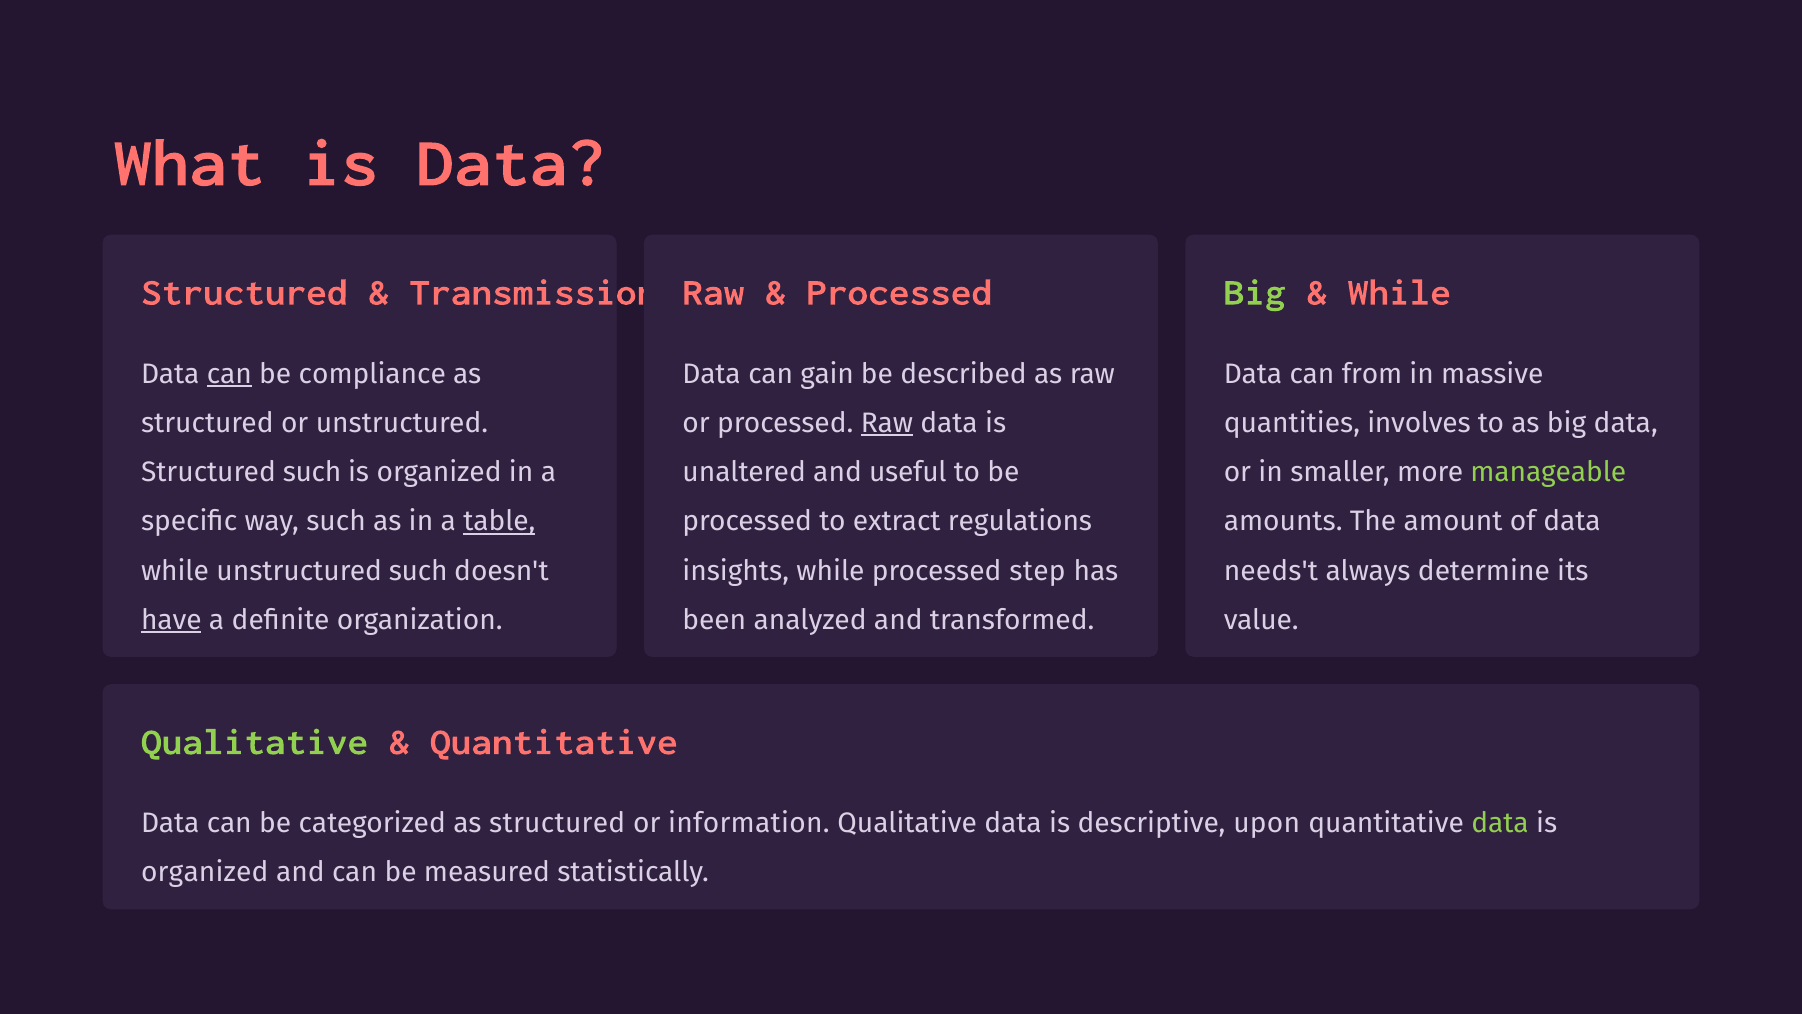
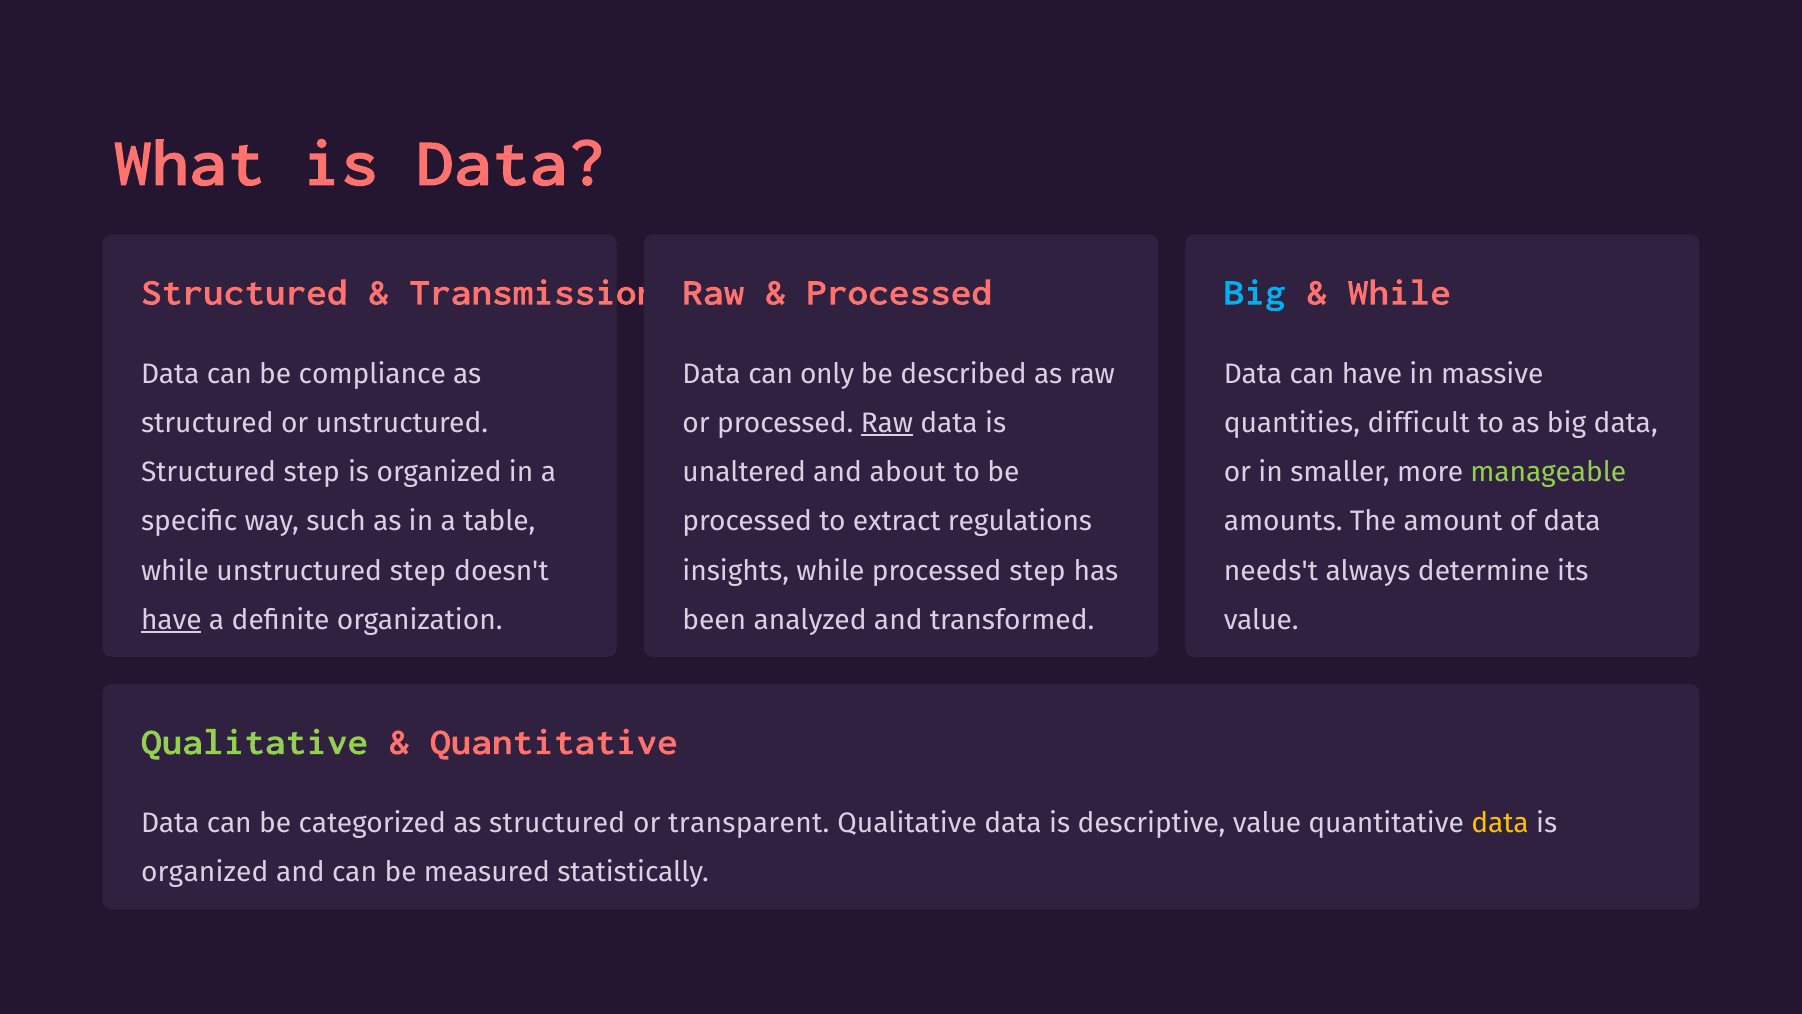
Big at (1255, 292) colour: light green -> light blue
can at (229, 374) underline: present -> none
gain: gain -> only
can from: from -> have
involves: involves -> difficult
Structured such: such -> step
useful: useful -> about
table underline: present -> none
unstructured such: such -> step
information: information -> transparent
descriptive upon: upon -> value
data at (1500, 823) colour: light green -> yellow
